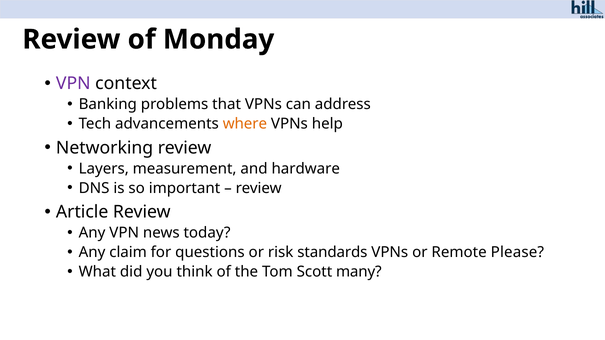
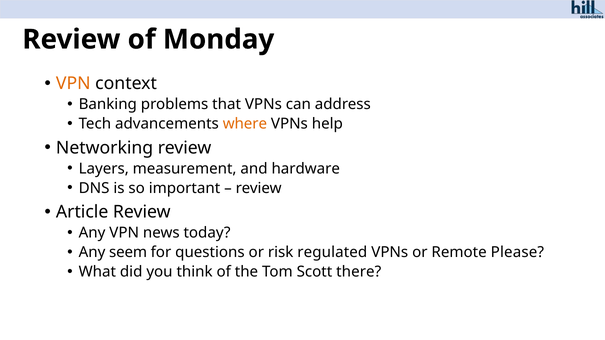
VPN at (73, 83) colour: purple -> orange
claim: claim -> seem
standards: standards -> regulated
many: many -> there
